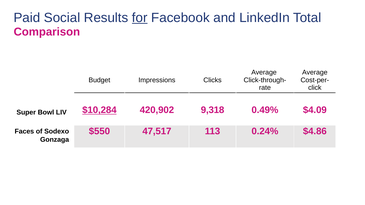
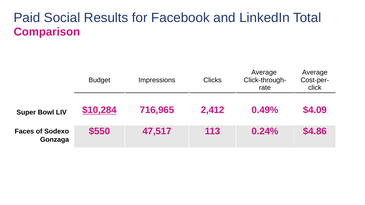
for underline: present -> none
420,902: 420,902 -> 716,965
9,318: 9,318 -> 2,412
